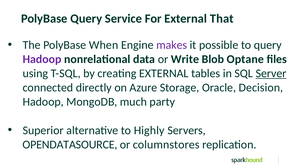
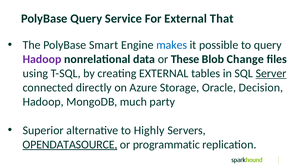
When: When -> Smart
makes colour: purple -> blue
Write: Write -> These
Optane: Optane -> Change
OPENDATASOURCE underline: none -> present
columnstores: columnstores -> programmatic
